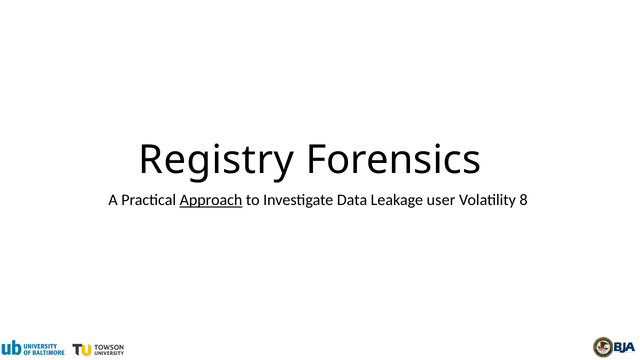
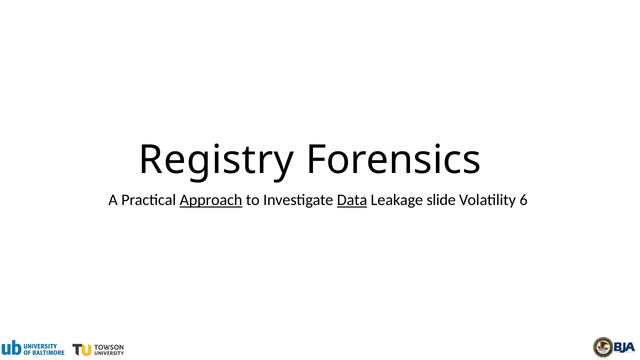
Data underline: none -> present
user: user -> slide
8: 8 -> 6
